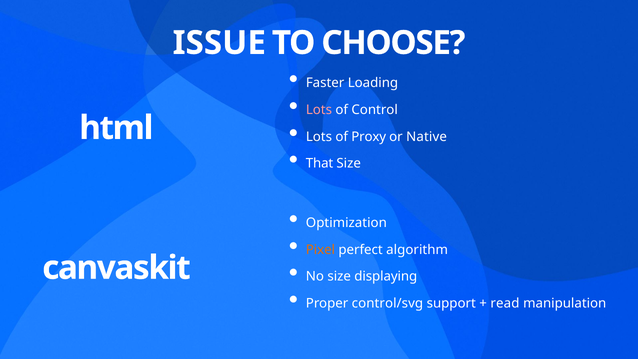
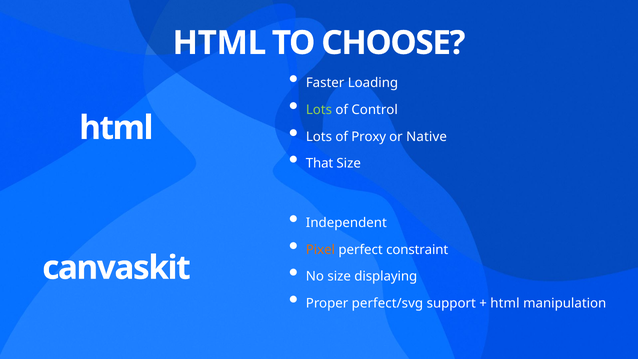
ISSUE at (219, 43): ISSUE -> HTML
Lots at (319, 110) colour: pink -> light green
Optimization: Optimization -> Independent
algorithm: algorithm -> constraint
control/svg: control/svg -> perfect/svg
read at (505, 303): read -> html
